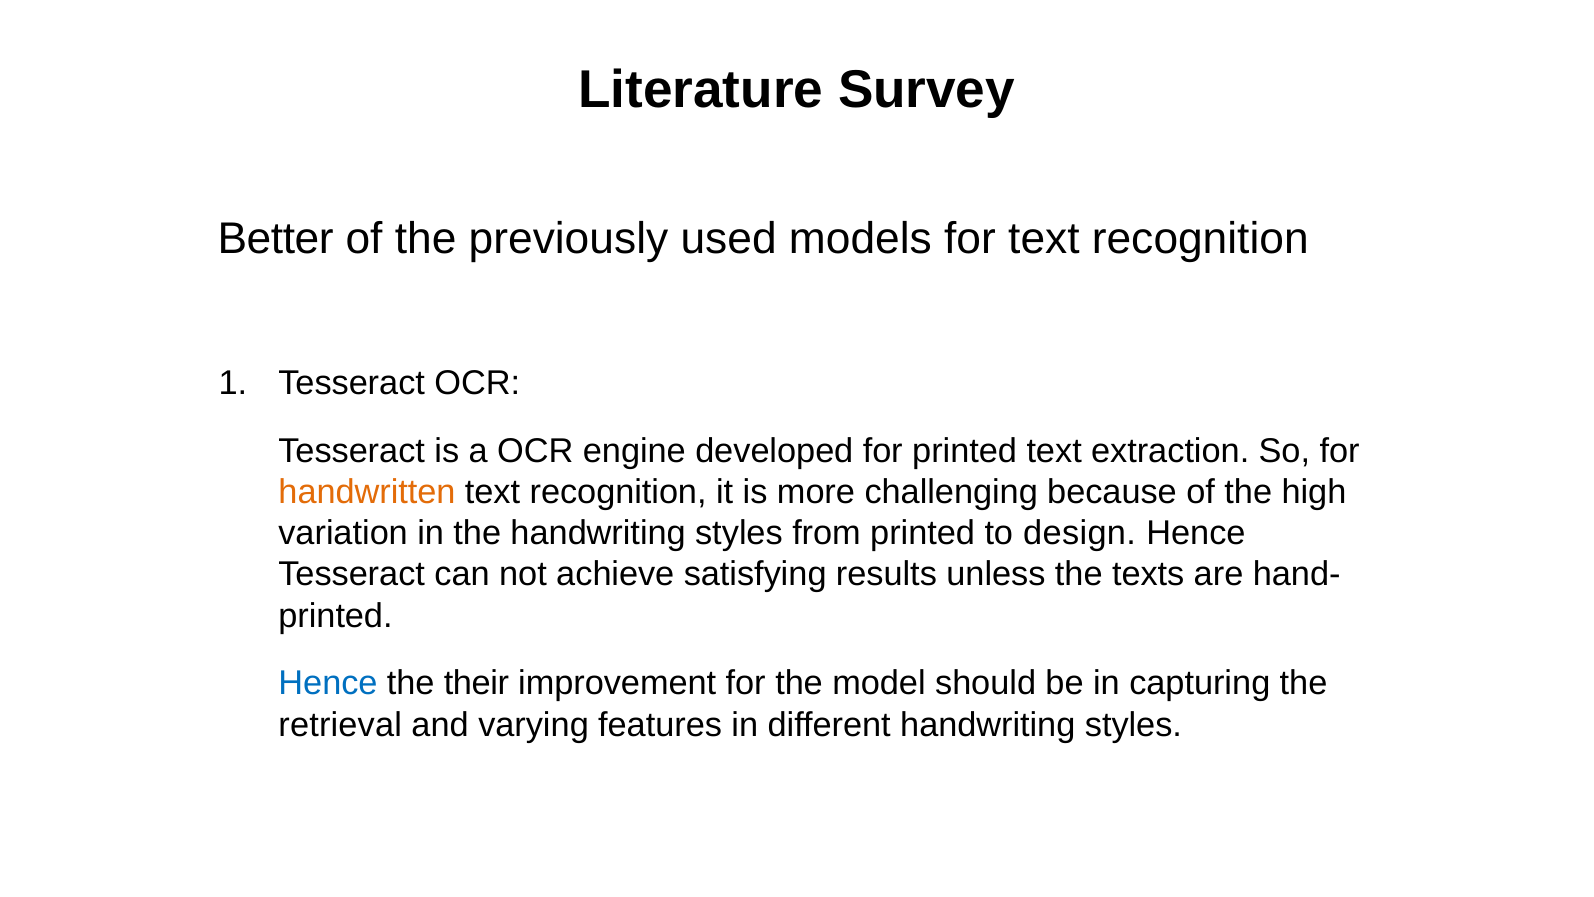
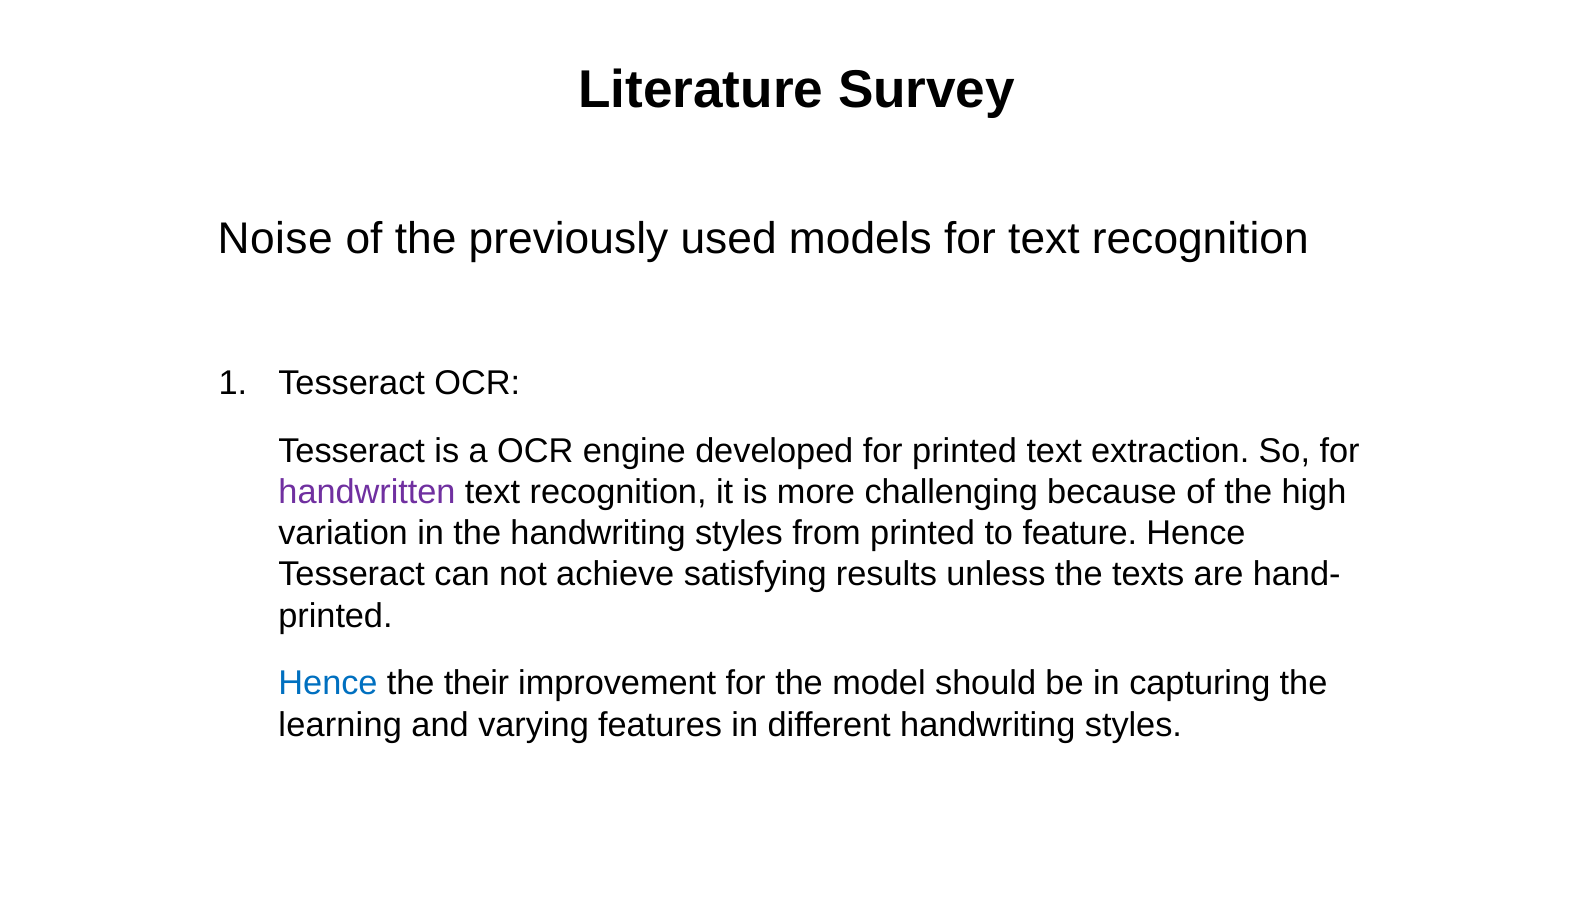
Better: Better -> Noise
handwritten colour: orange -> purple
design: design -> feature
retrieval: retrieval -> learning
